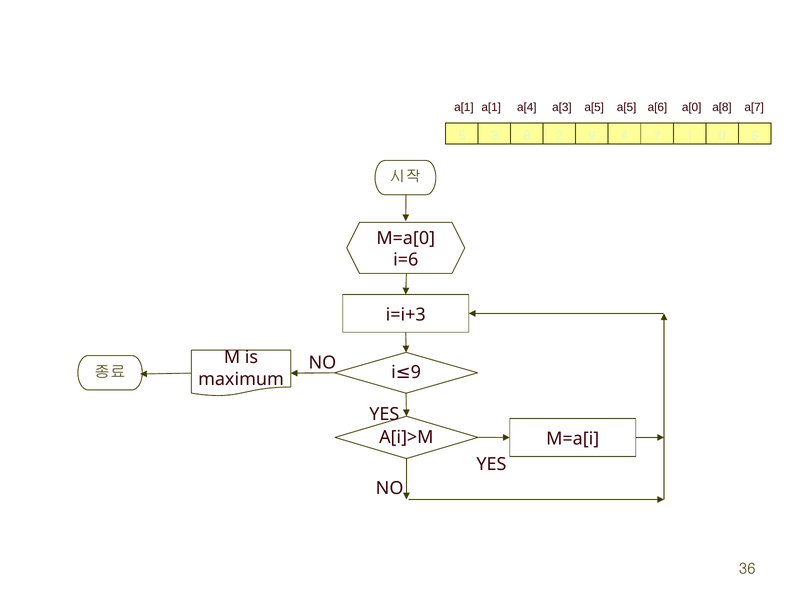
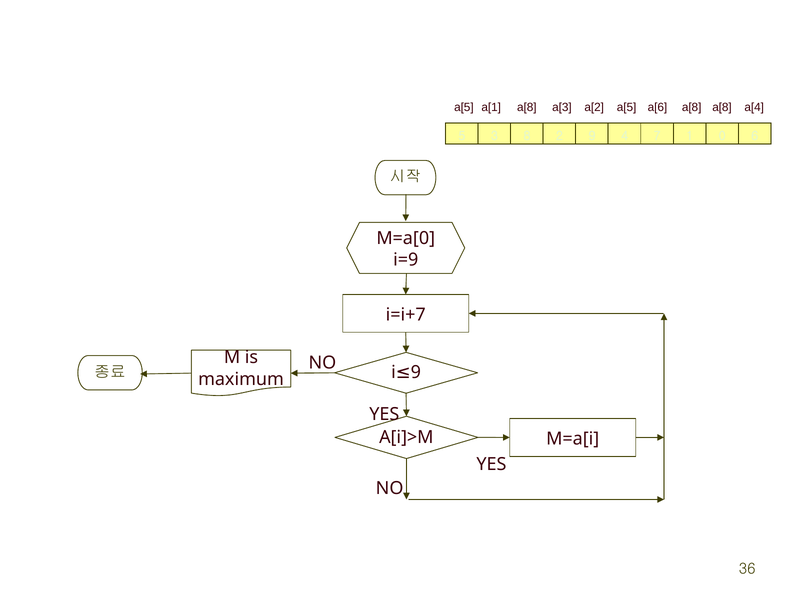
a[1 at (464, 107): a[1 -> a[5
a[1 a[4: a[4 -> a[8
a[3 a[5: a[5 -> a[2
a[6 a[0: a[0 -> a[8
a[7: a[7 -> a[4
i=6: i=6 -> i=9
i=i+3: i=i+3 -> i=i+7
